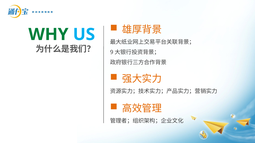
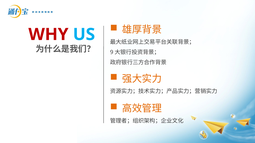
WHY colour: green -> red
